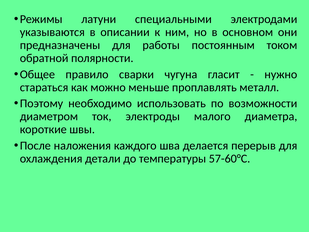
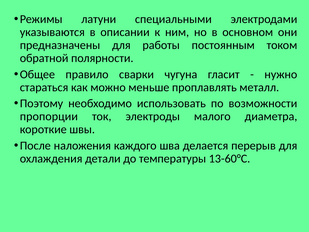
диаметром: диаметром -> пропорции
57-60°С: 57-60°С -> 13-60°С
